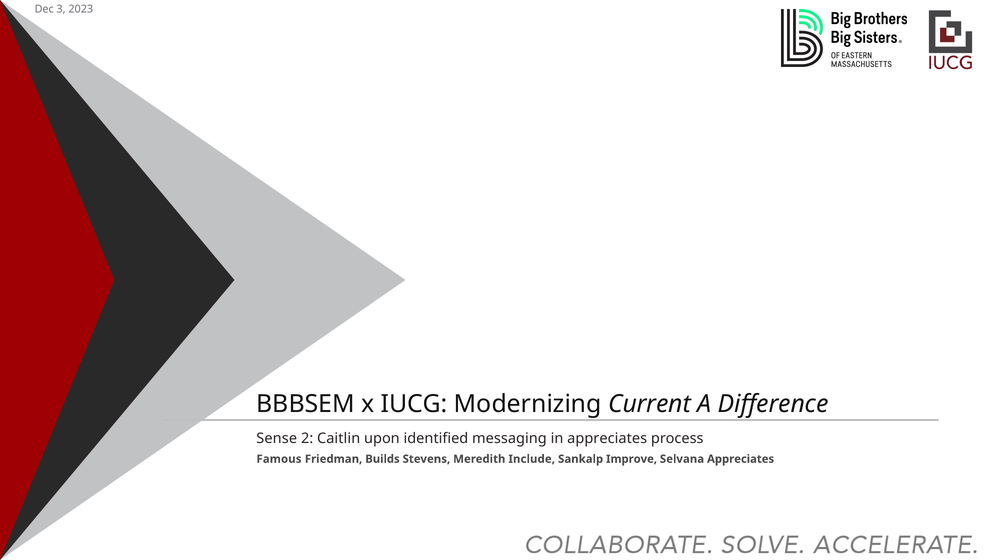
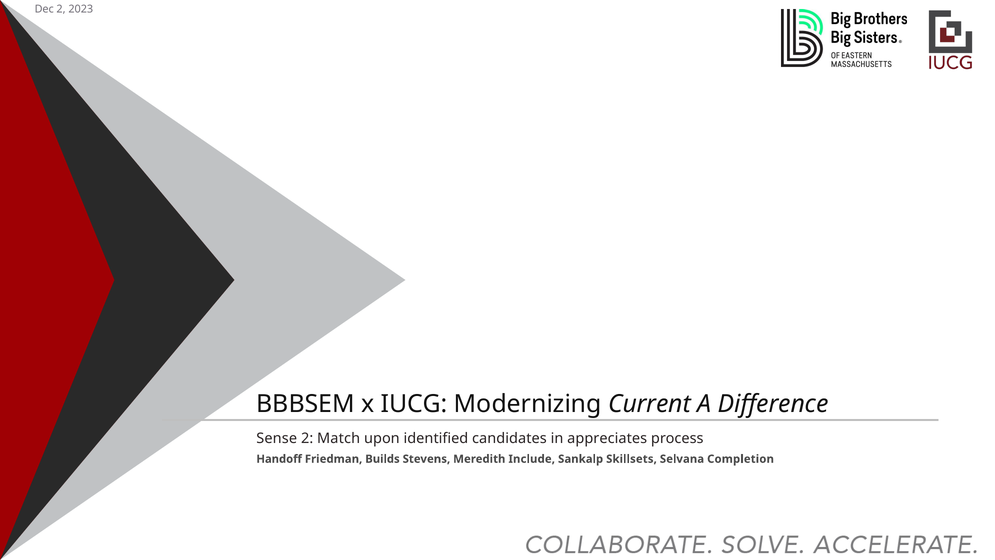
Dec 3: 3 -> 2
Caitlin: Caitlin -> Match
messaging: messaging -> candidates
Famous: Famous -> Handoff
Improve: Improve -> Skillsets
Selvana Appreciates: Appreciates -> Completion
